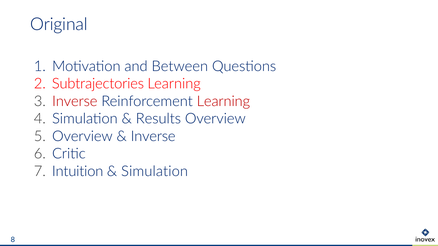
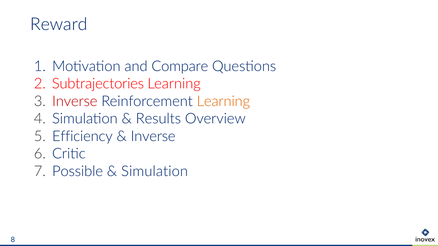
Original: Original -> Reward
Between: Between -> Compare
Learning at (223, 101) colour: red -> orange
Overview at (82, 137): Overview -> Efficiency
Intuition: Intuition -> Possible
